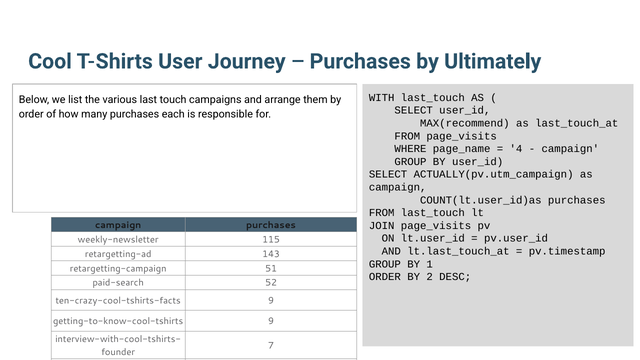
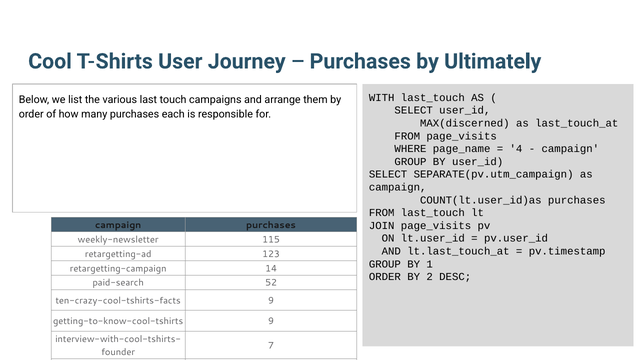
MAX(recommend: MAX(recommend -> MAX(discerned
ACTUALLY(pv.utm_campaign: ACTUALLY(pv.utm_campaign -> SEPARATE(pv.utm_campaign
143: 143 -> 123
51: 51 -> 14
